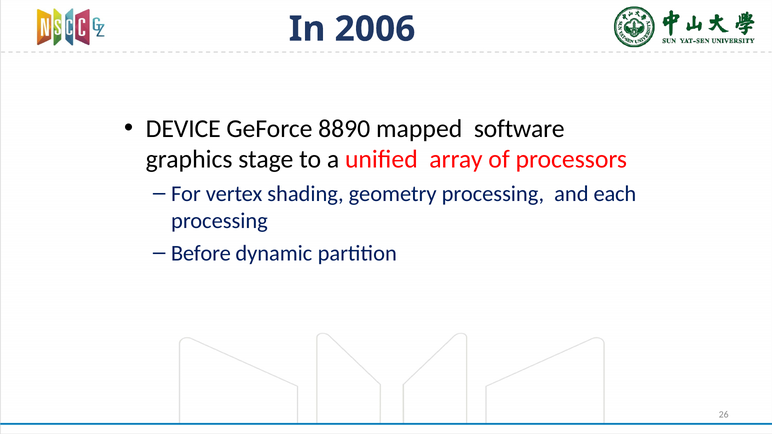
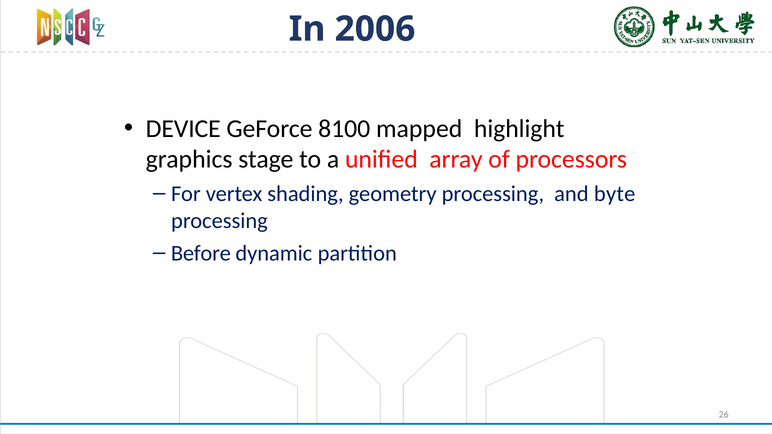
8890: 8890 -> 8100
software: software -> highlight
each: each -> byte
